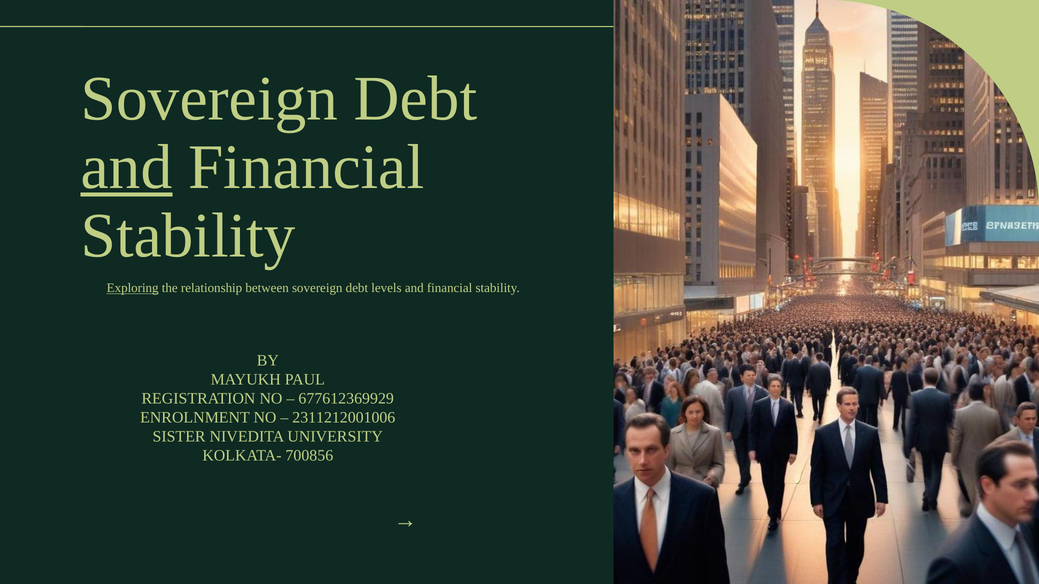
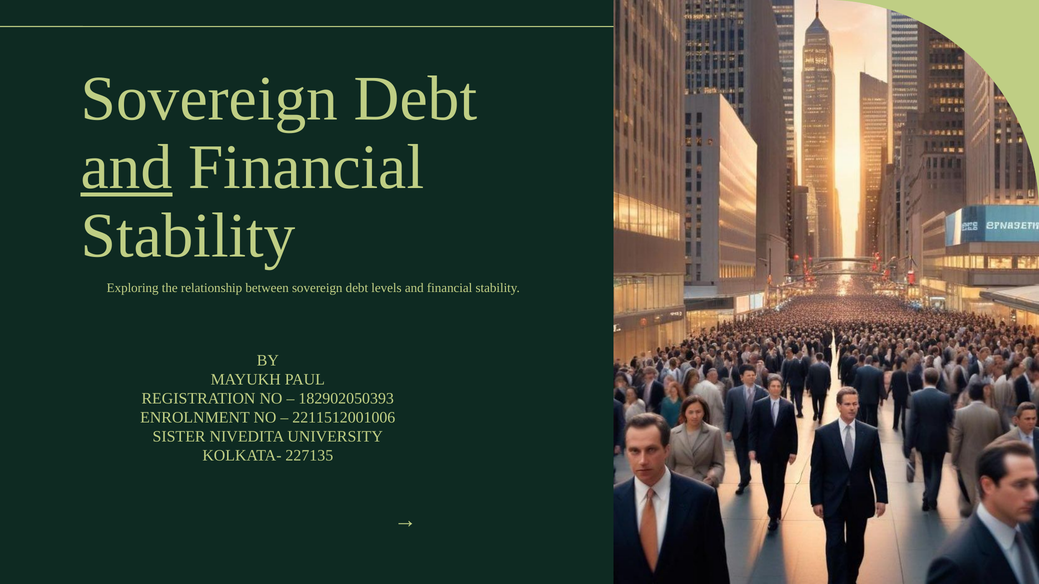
Exploring underline: present -> none
677612369929: 677612369929 -> 182902050393
2311212001006: 2311212001006 -> 2211512001006
700856: 700856 -> 227135
